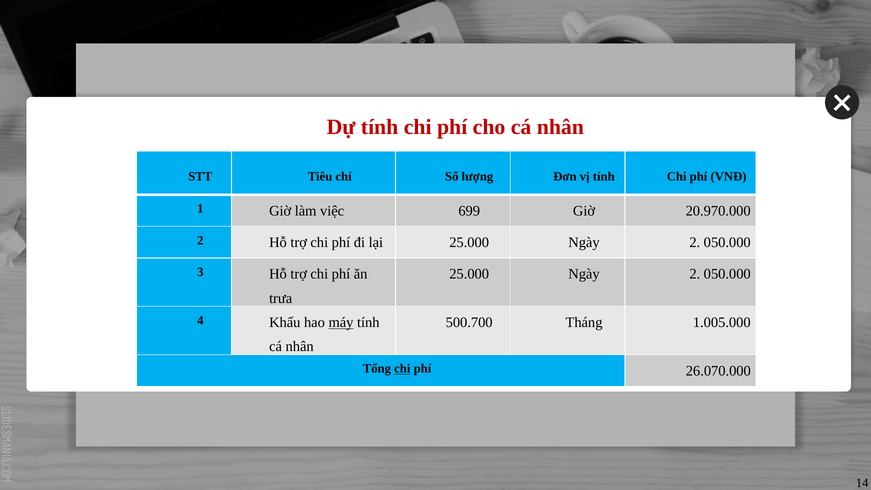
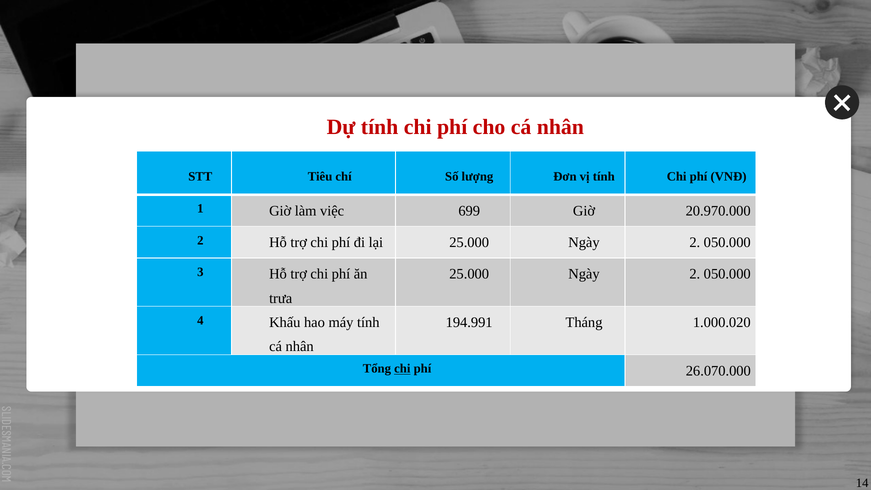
máy underline: present -> none
500.700: 500.700 -> 194.991
1.005.000: 1.005.000 -> 1.000.020
